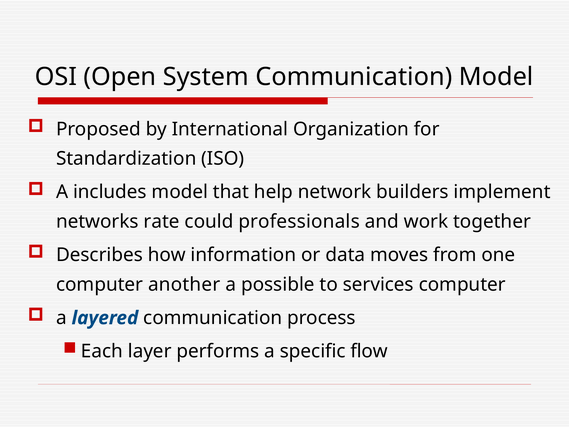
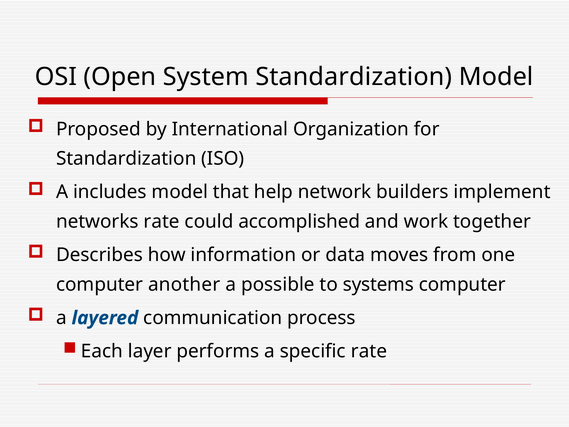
System Communication: Communication -> Standardization
professionals: professionals -> accomplished
services: services -> systems
specific flow: flow -> rate
